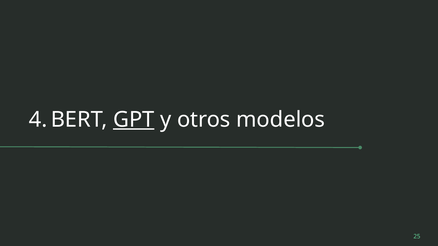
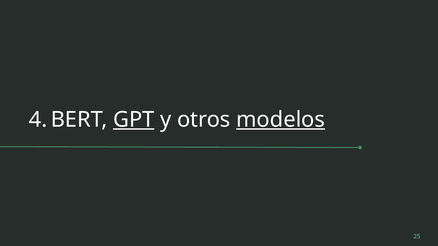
modelos underline: none -> present
